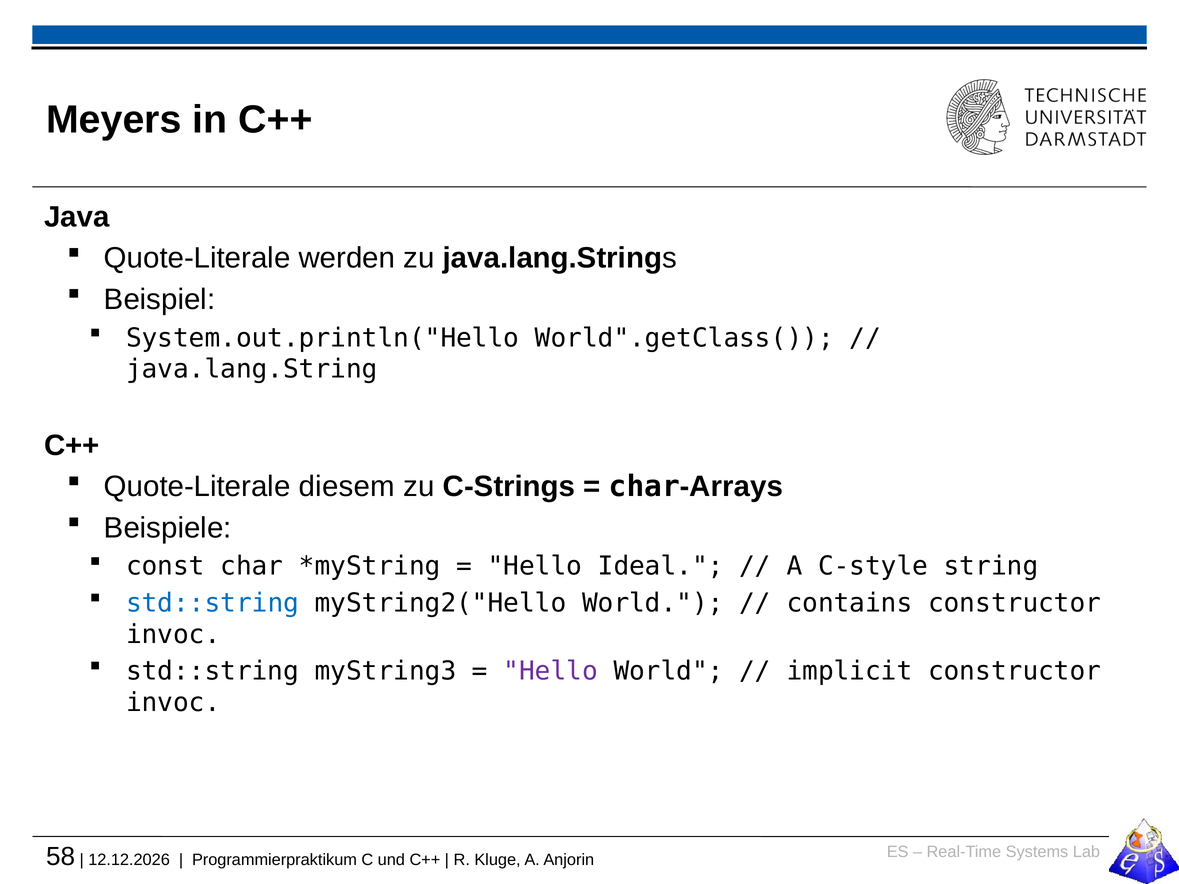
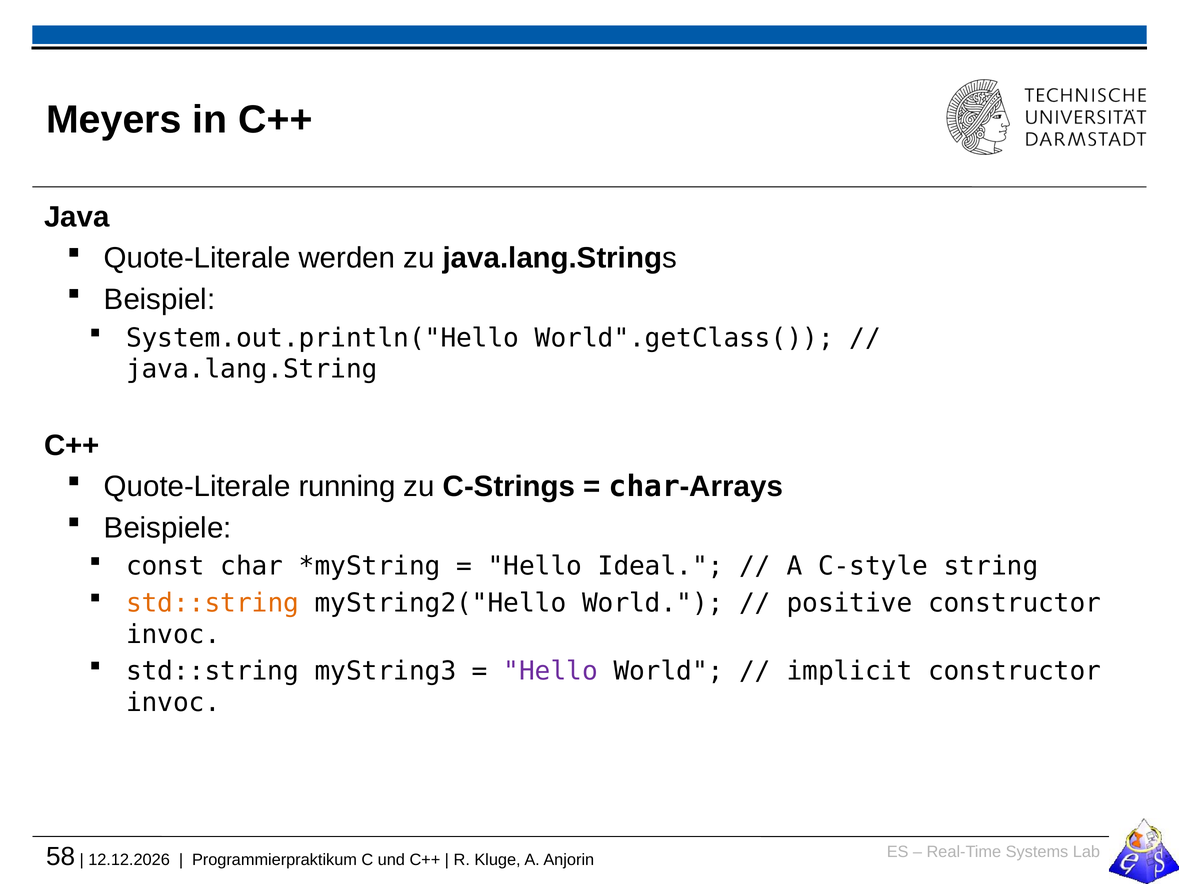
diesem: diesem -> running
std::string at (213, 603) colour: blue -> orange
contains: contains -> positive
